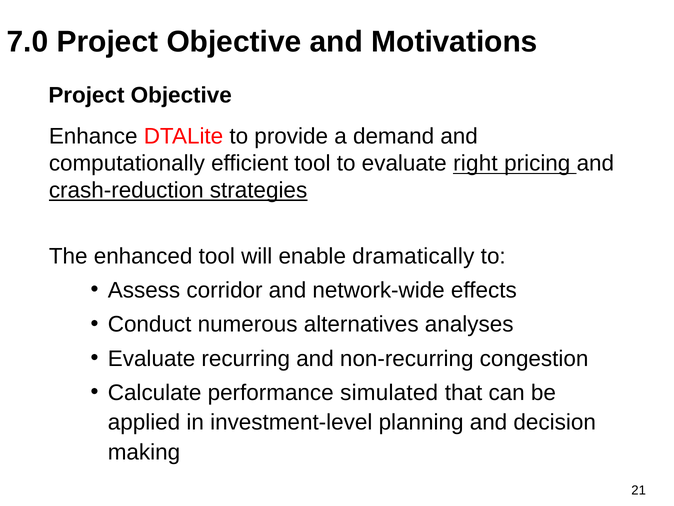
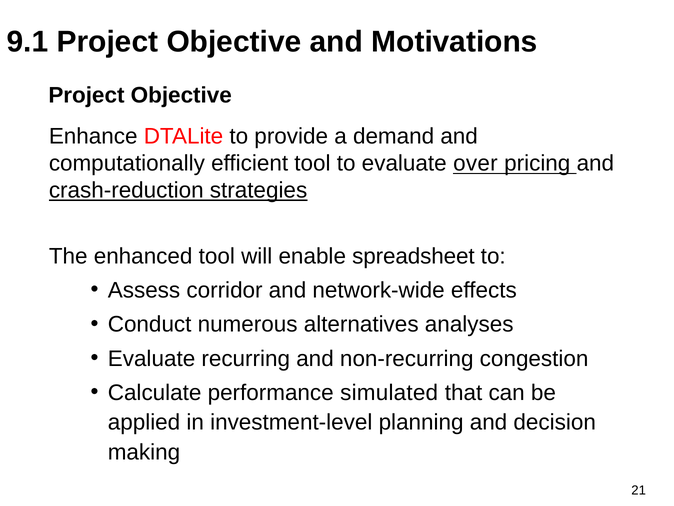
7.0: 7.0 -> 9.1
right: right -> over
dramatically: dramatically -> spreadsheet
